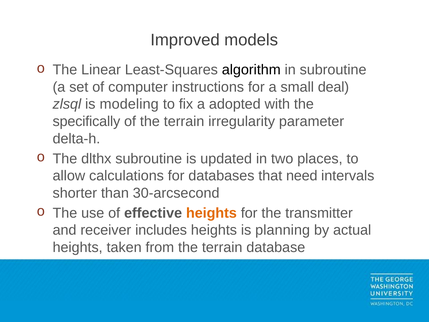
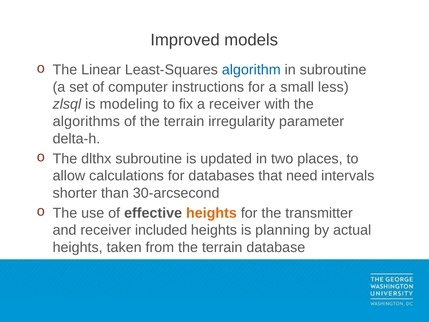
algorithm colour: black -> blue
deal: deal -> less
a adopted: adopted -> receiver
specifically: specifically -> algorithms
includes: includes -> included
